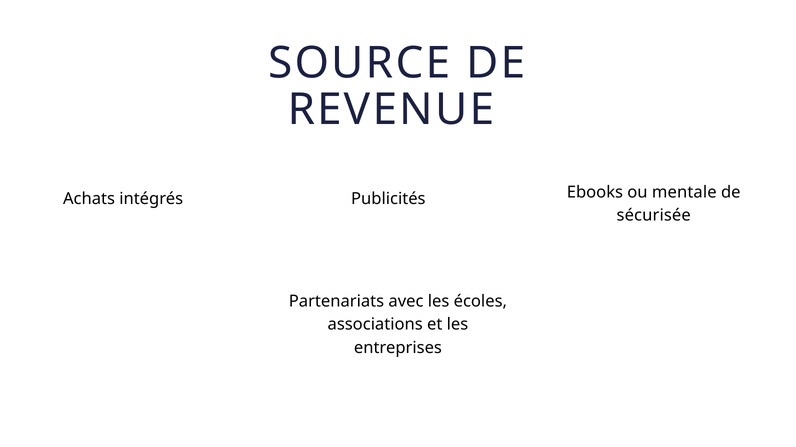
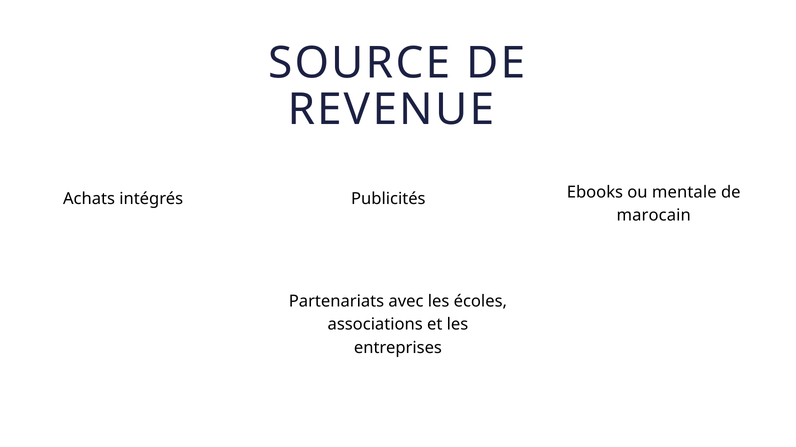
sécurisée: sécurisée -> marocain
